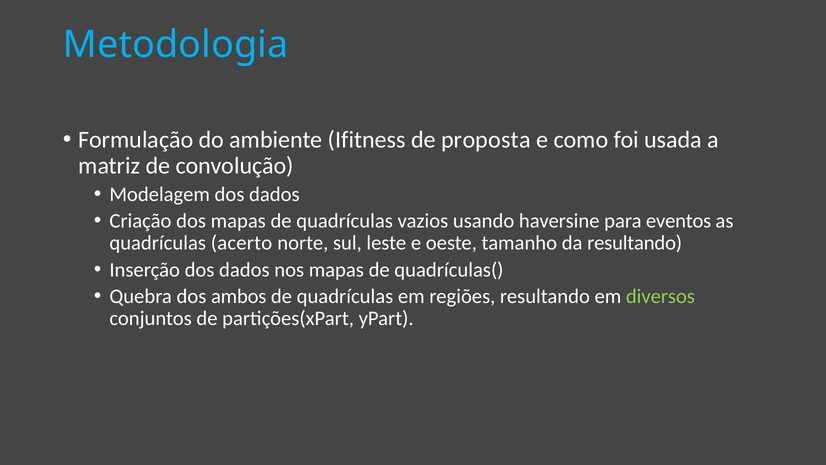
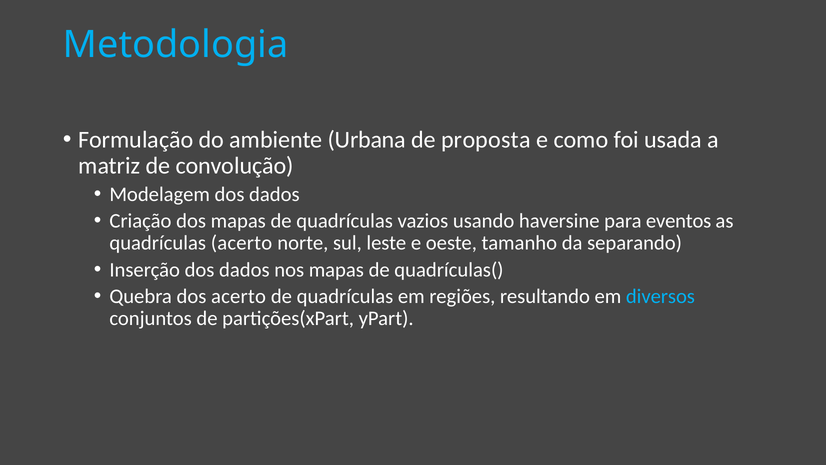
Ifitness: Ifitness -> Urbana
da resultando: resultando -> separando
dos ambos: ambos -> acerto
diversos colour: light green -> light blue
